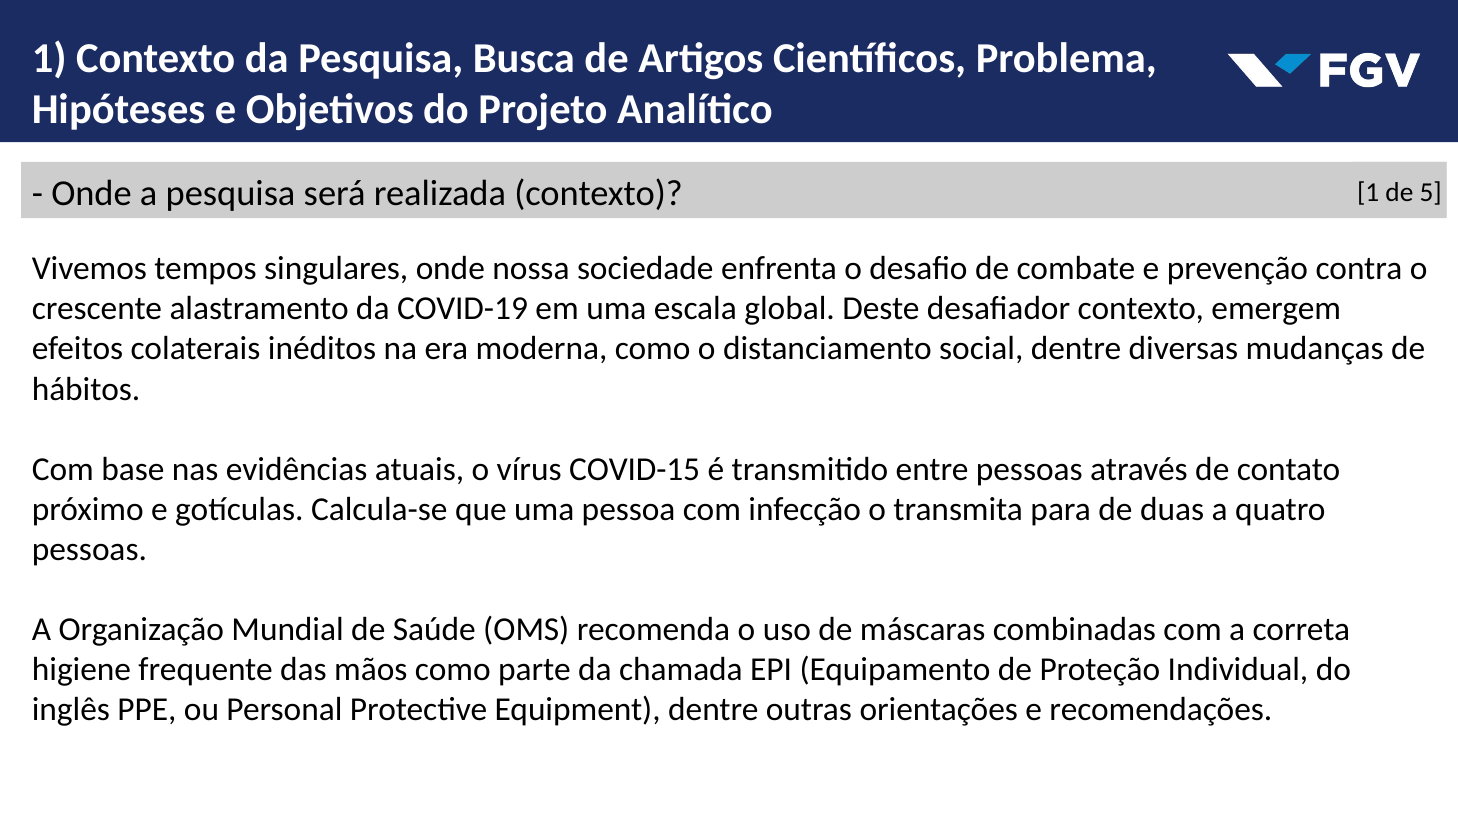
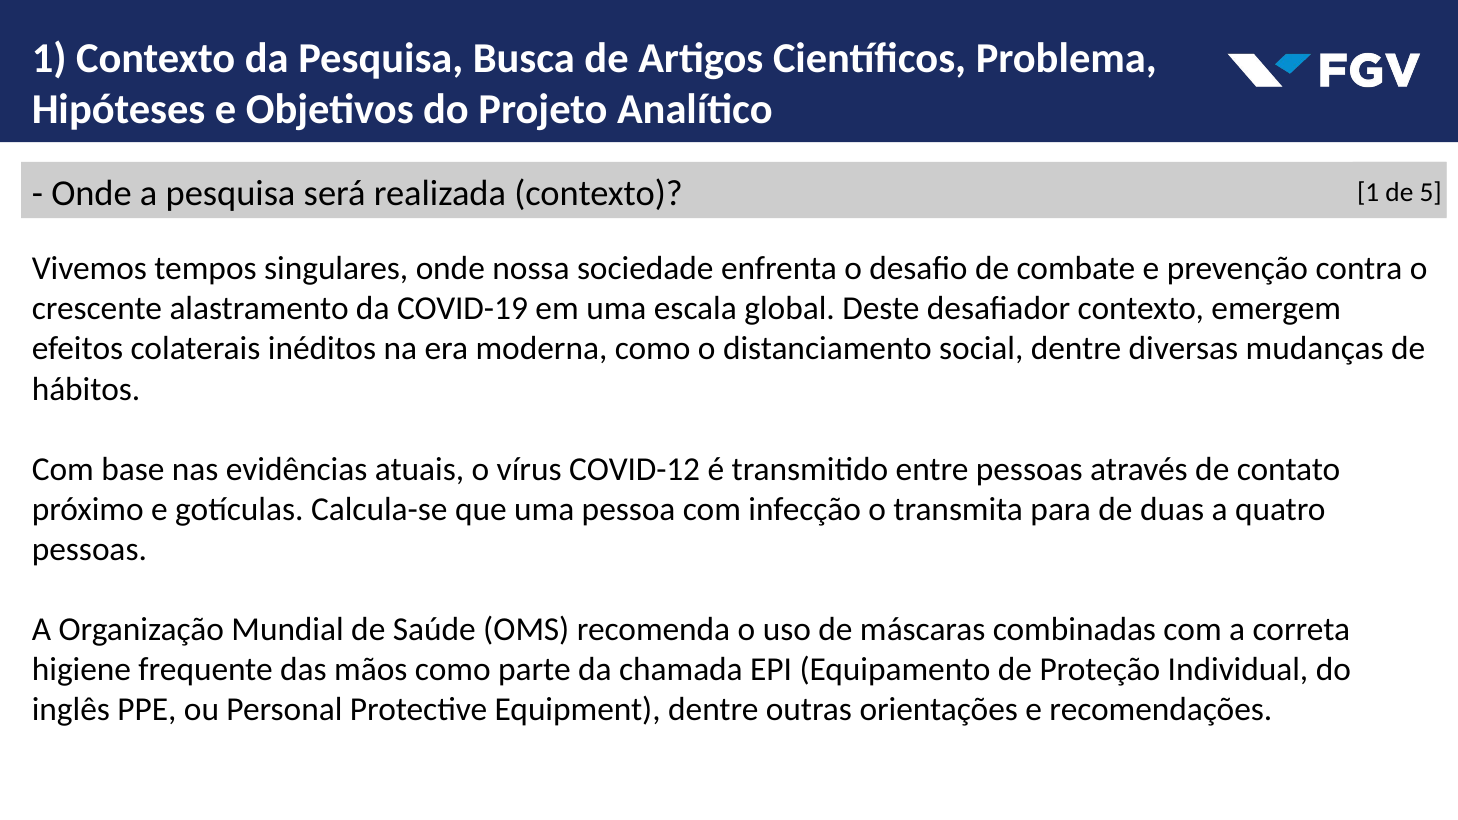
COVID-15: COVID-15 -> COVID-12
